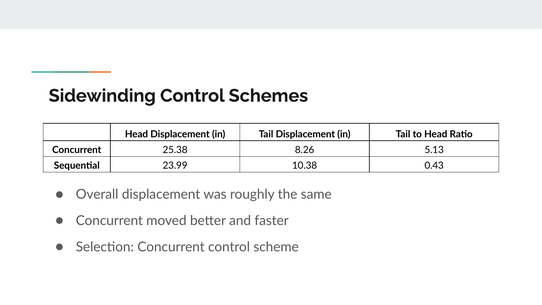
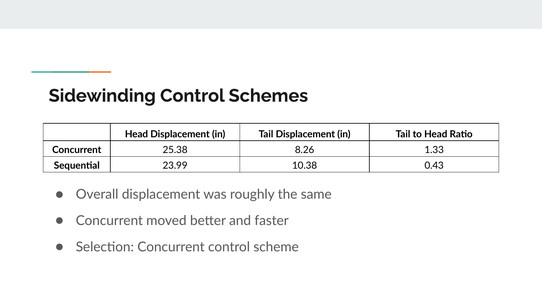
5.13: 5.13 -> 1.33
